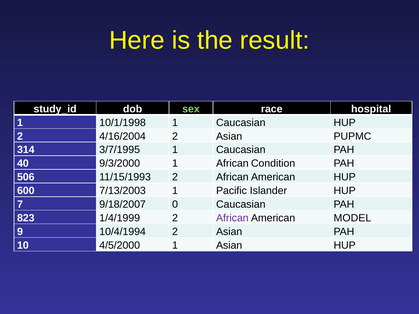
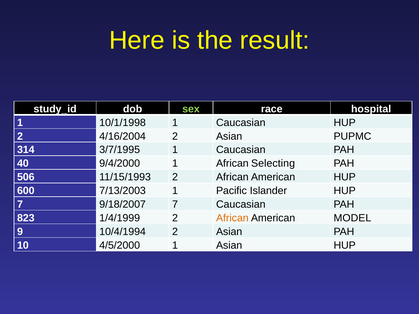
9/3/2000: 9/3/2000 -> 9/4/2000
Condition: Condition -> Selecting
9/18/2007 0: 0 -> 7
African at (232, 218) colour: purple -> orange
